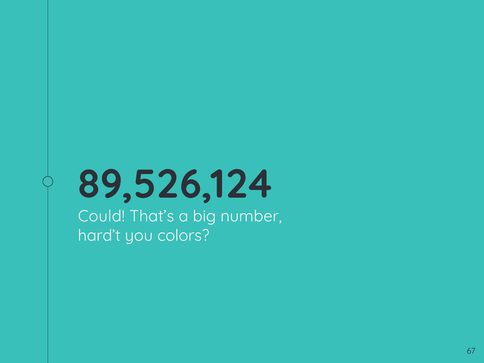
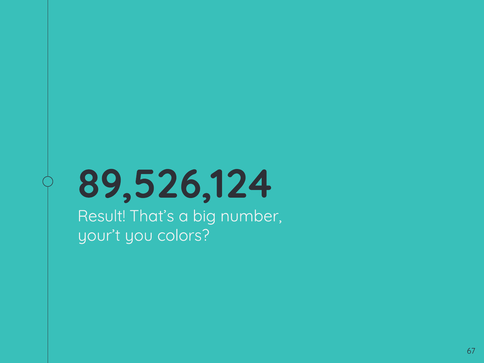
Could: Could -> Result
hard’t: hard’t -> your’t
